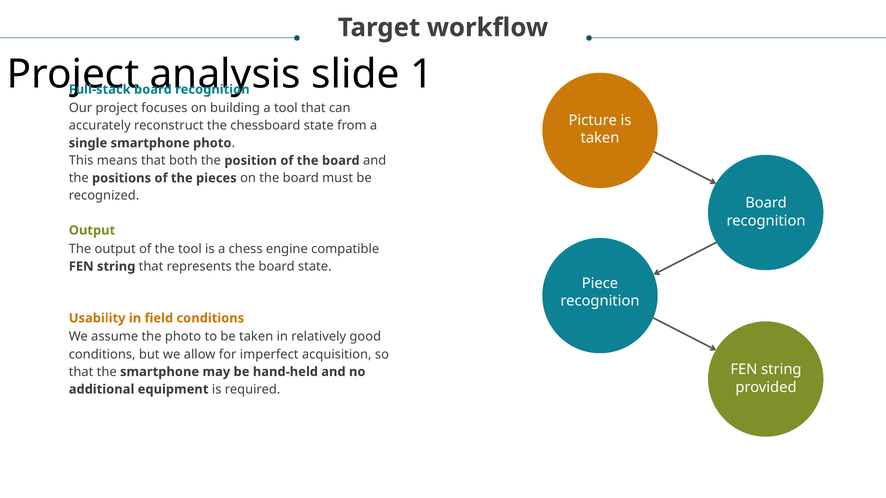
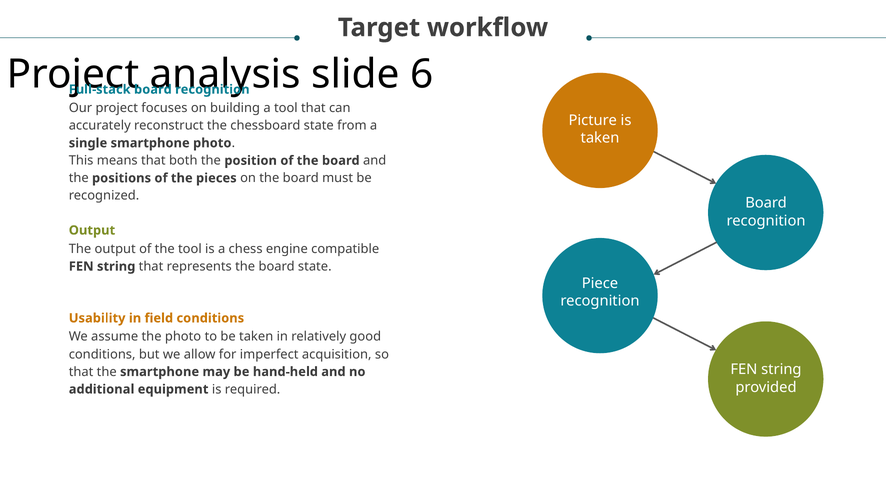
1: 1 -> 6
